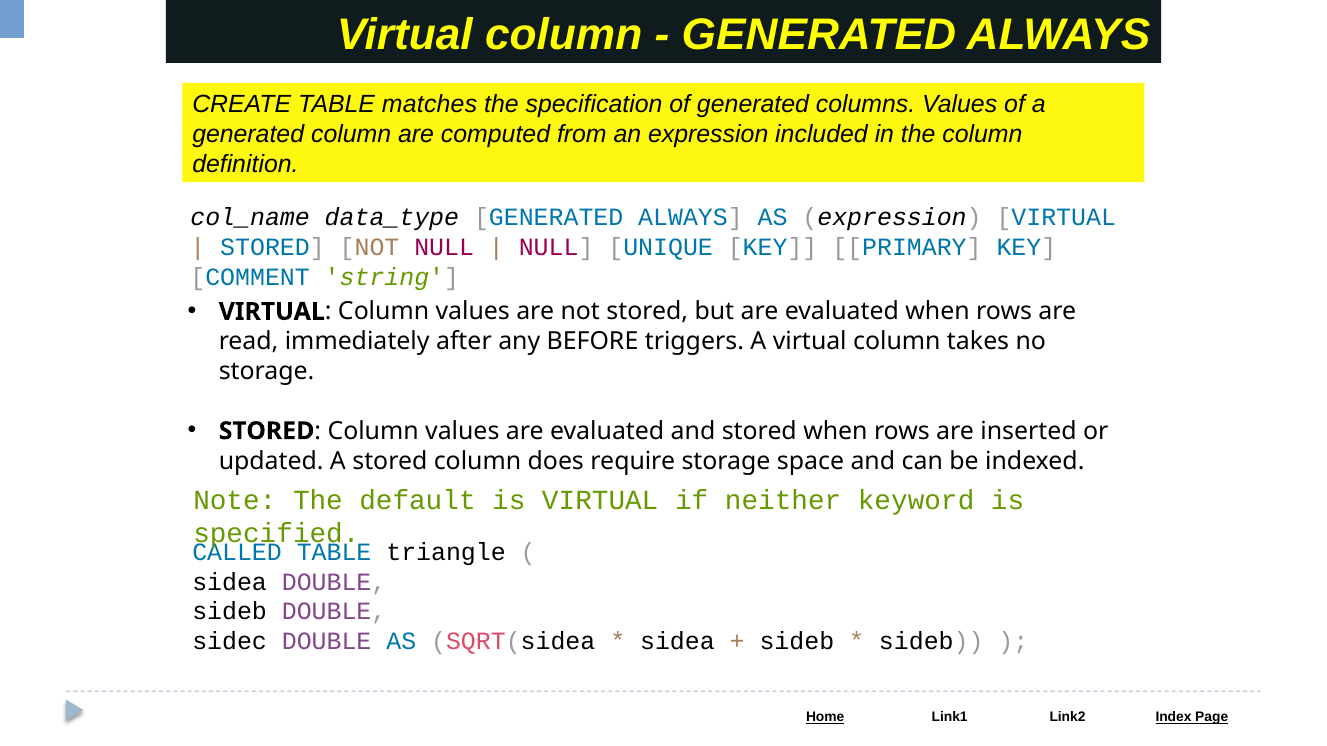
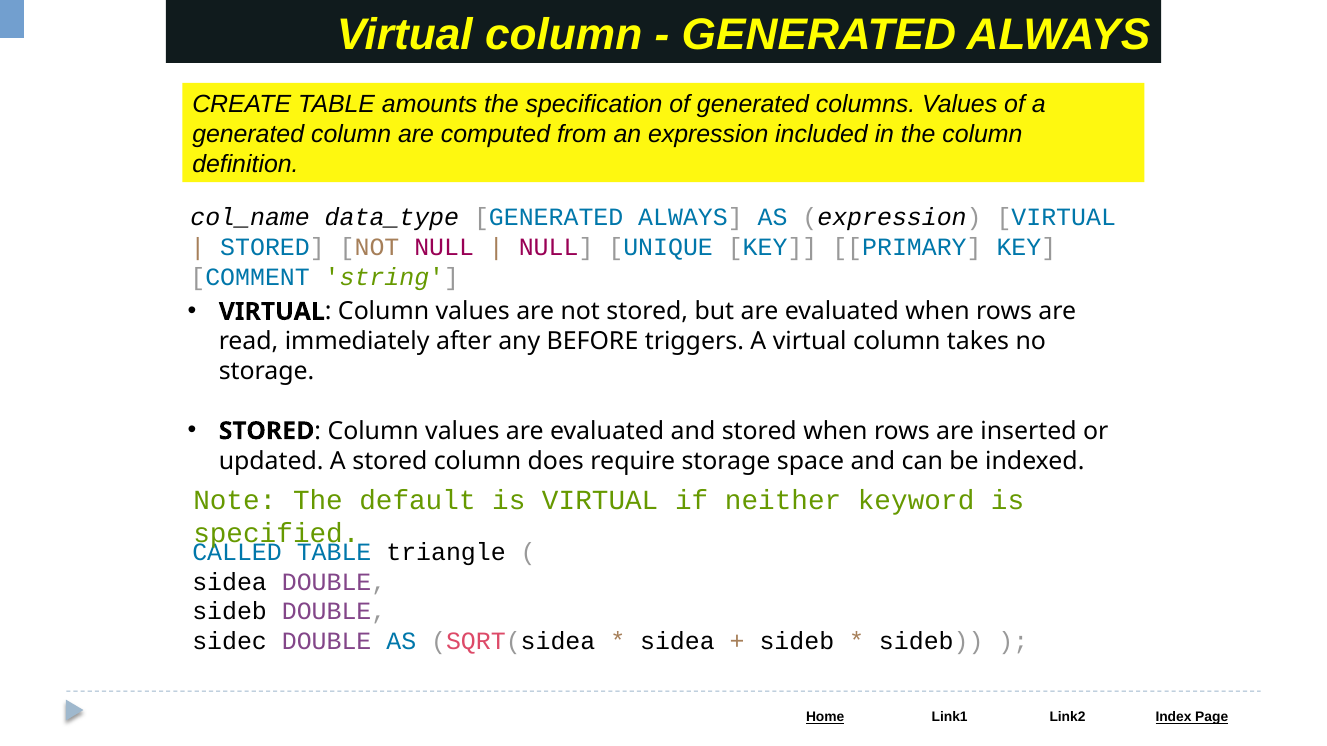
matches: matches -> amounts
